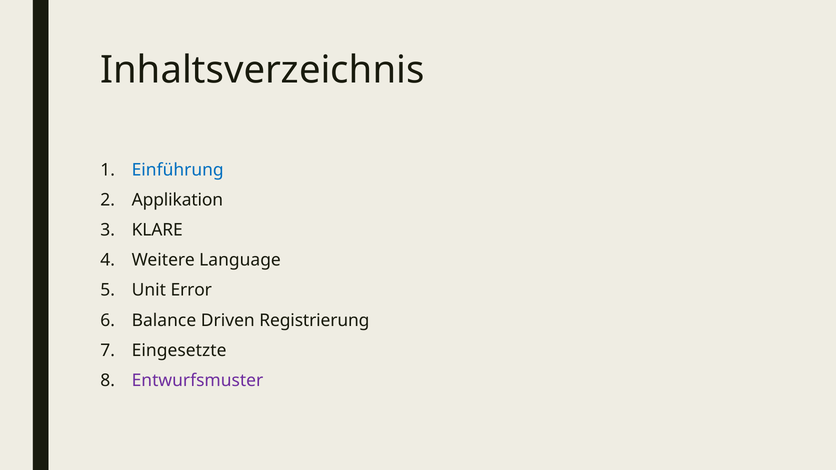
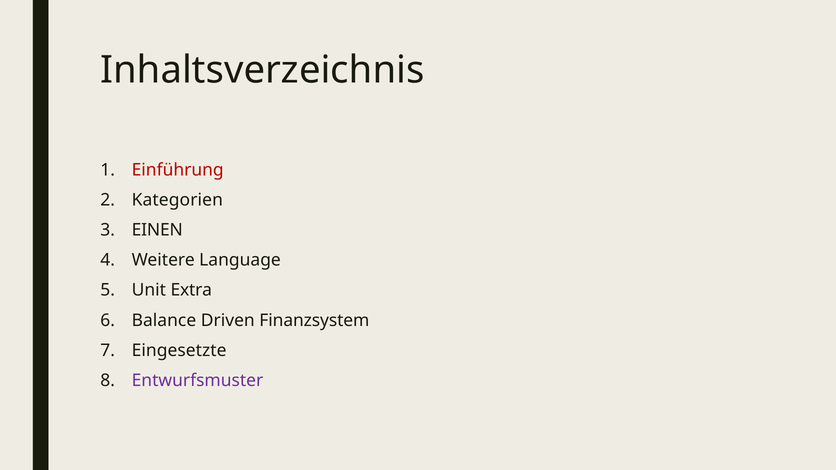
Einführung colour: blue -> red
Applikation: Applikation -> Kategorien
KLARE: KLARE -> EINEN
Error: Error -> Extra
Registrierung: Registrierung -> Finanzsystem
